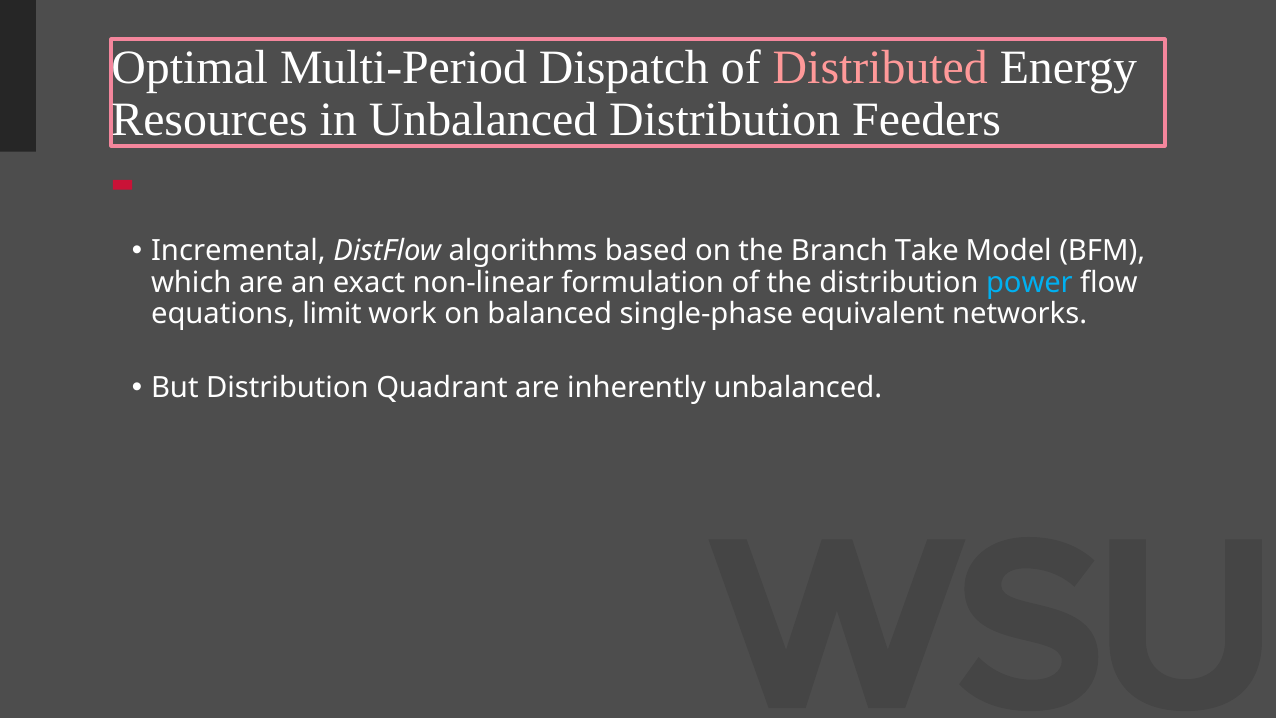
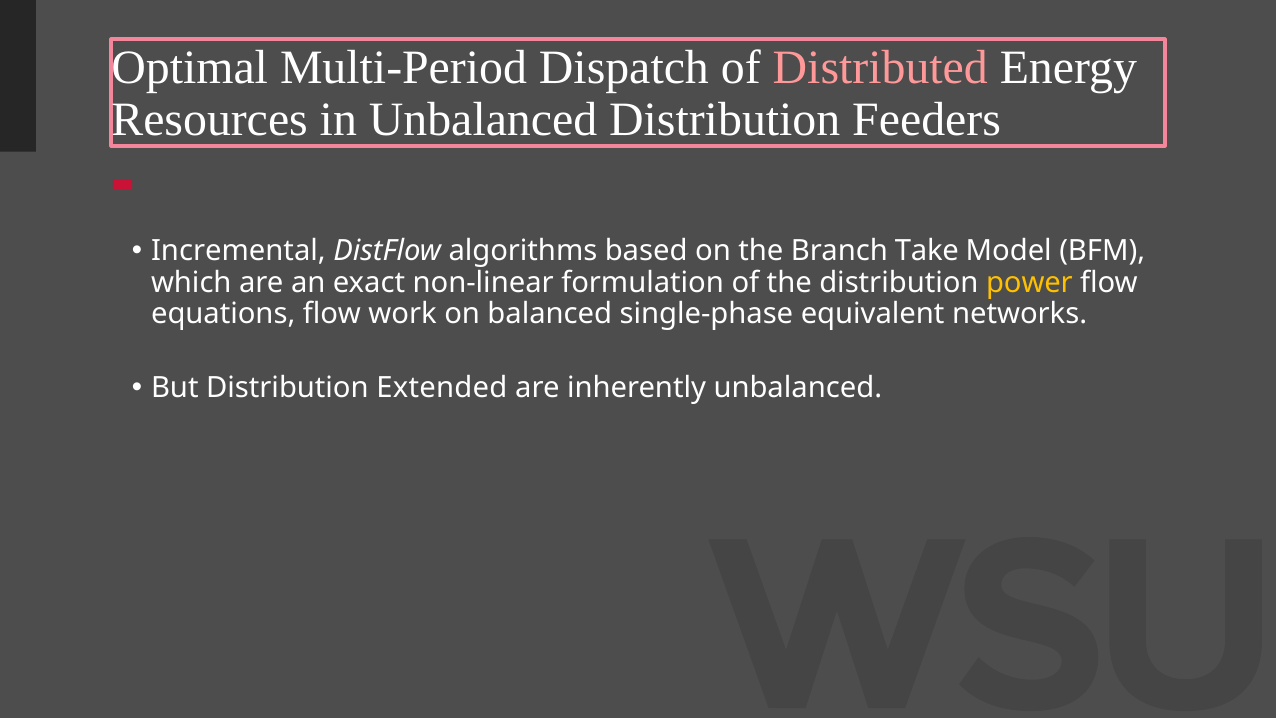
power colour: light blue -> yellow
equations limit: limit -> flow
Quadrant: Quadrant -> Extended
